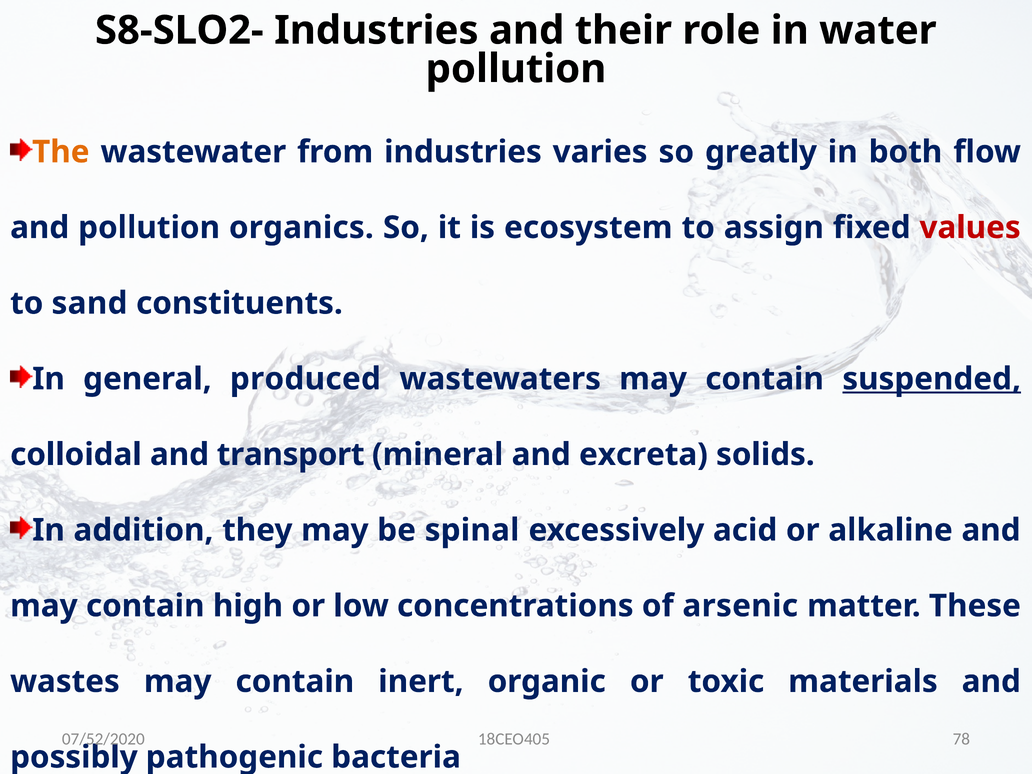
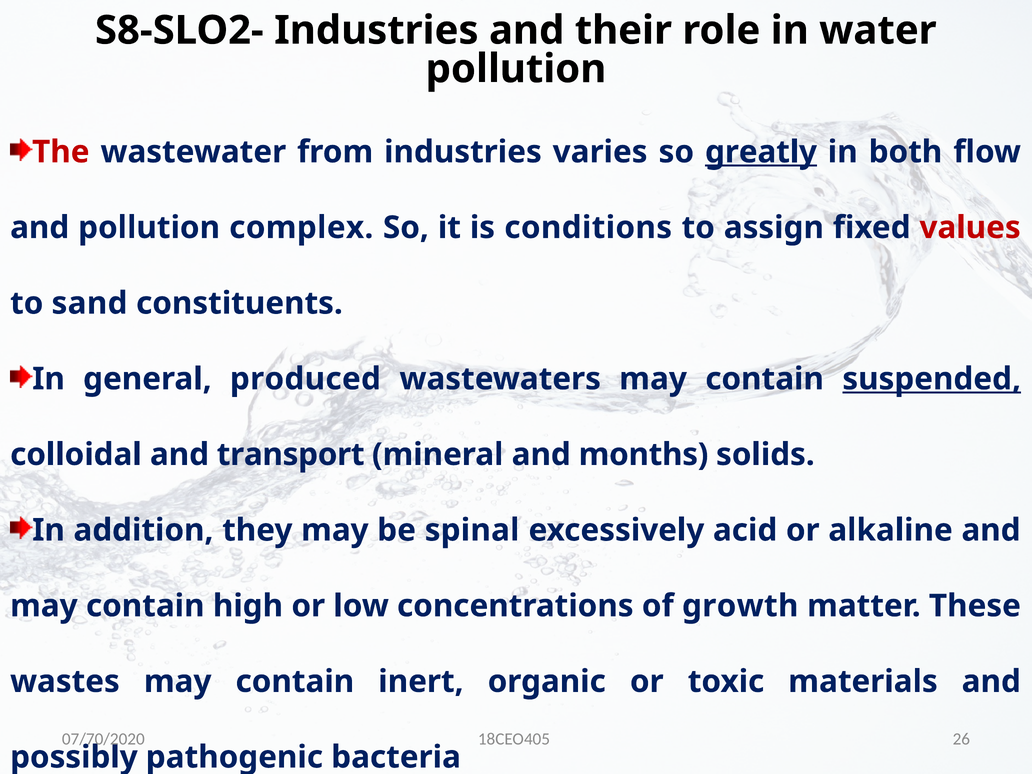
The colour: orange -> red
greatly underline: none -> present
organics: organics -> complex
ecosystem: ecosystem -> conditions
excreta: excreta -> months
arsenic: arsenic -> growth
78: 78 -> 26
07/52/2020: 07/52/2020 -> 07/70/2020
